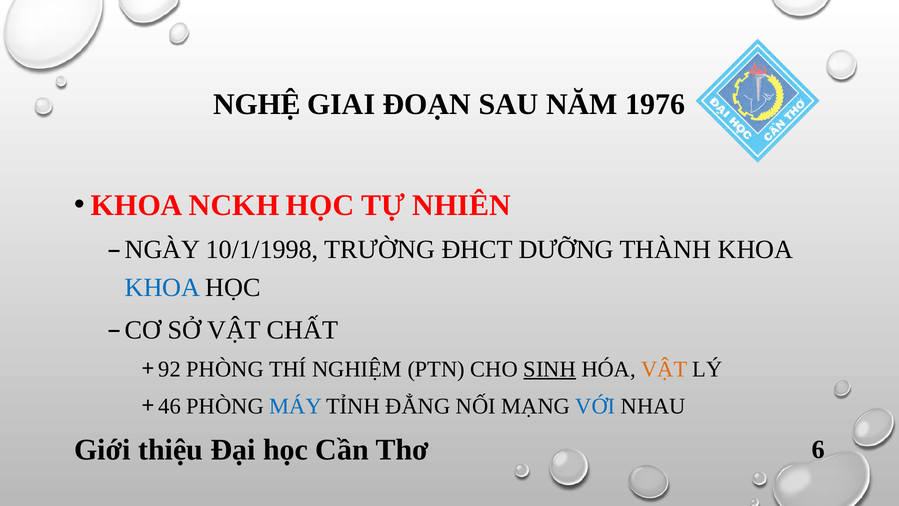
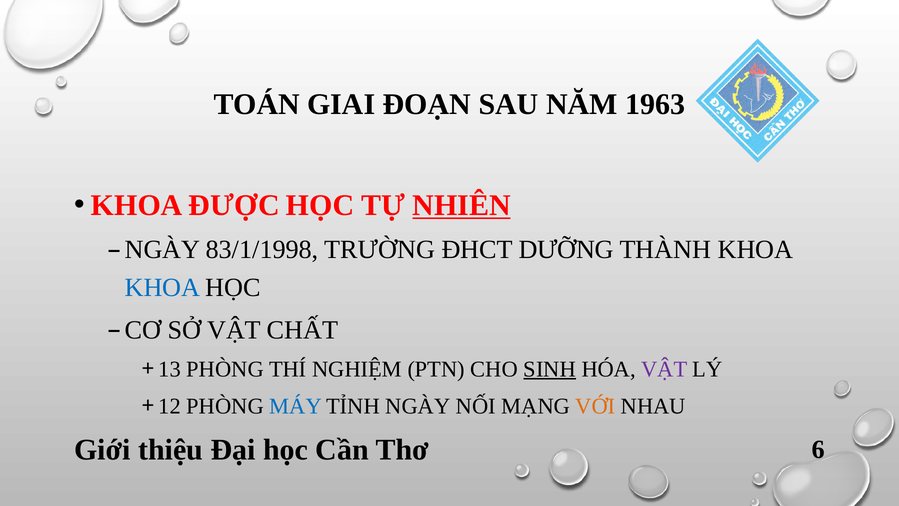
NGHỆ: NGHỆ -> TOÁN
1976: 1976 -> 1963
NCKH: NCKH -> ĐƯỢC
NHIÊN underline: none -> present
10/1/1998: 10/1/1998 -> 83/1/1998
92: 92 -> 13
VẬT at (664, 369) colour: orange -> purple
46: 46 -> 12
TỈNH ĐẲNG: ĐẲNG -> NGÀY
VỚI colour: blue -> orange
